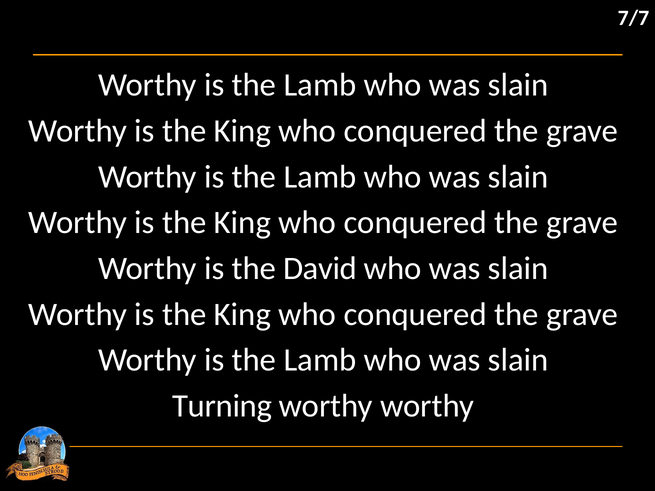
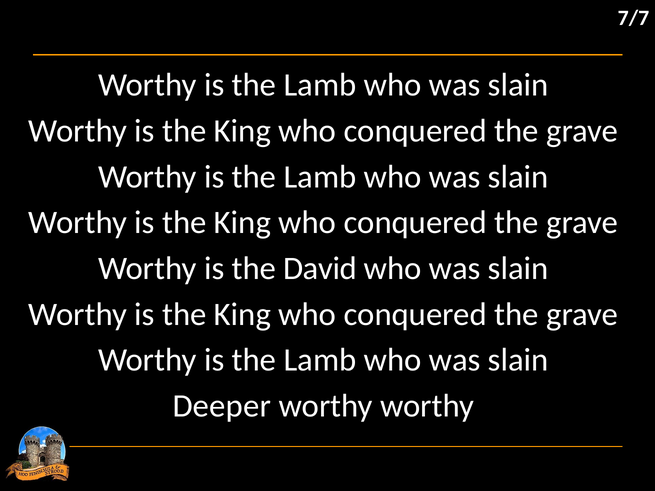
Turning: Turning -> Deeper
